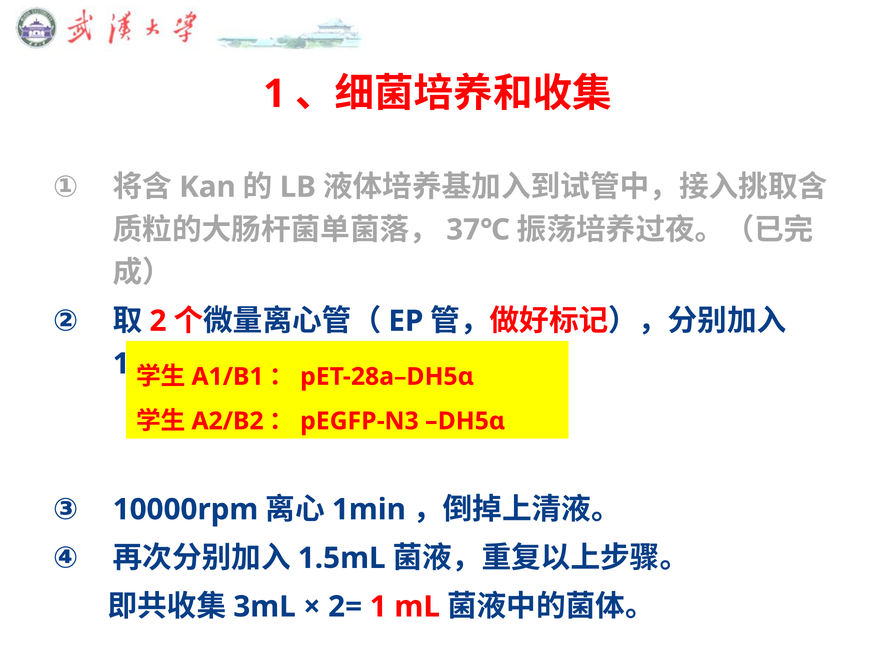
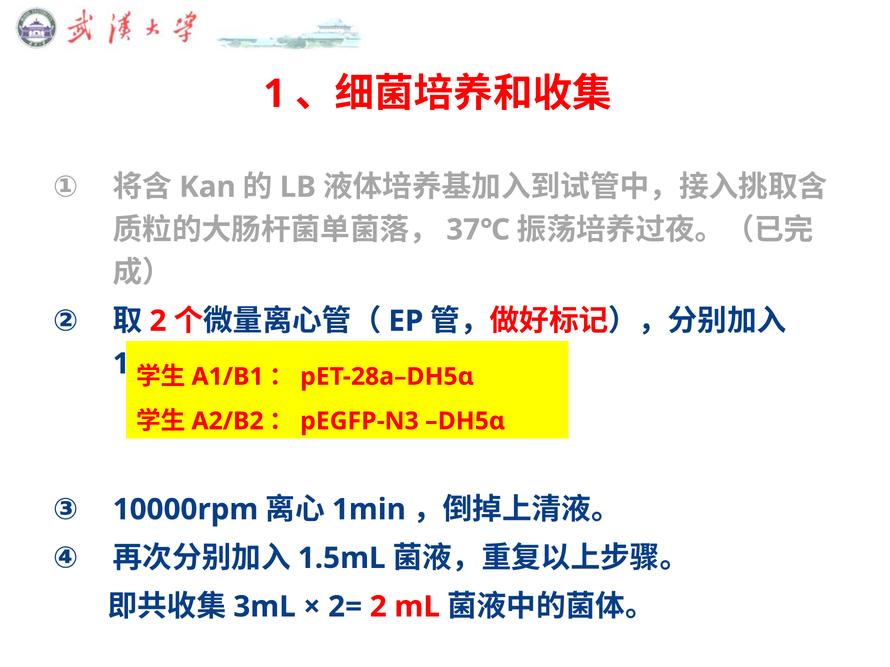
2= 1: 1 -> 2
